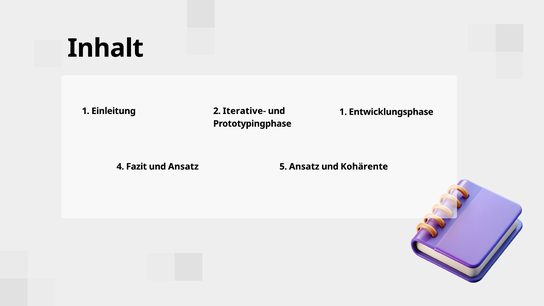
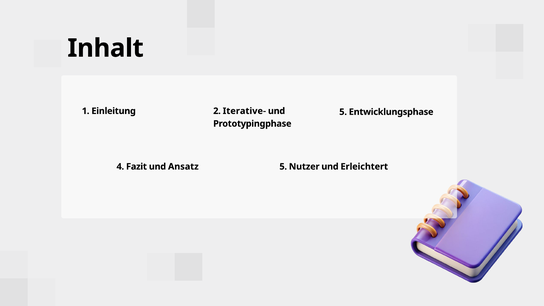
Einleitung 1: 1 -> 5
5 Ansatz: Ansatz -> Nutzer
Kohärente: Kohärente -> Erleichtert
